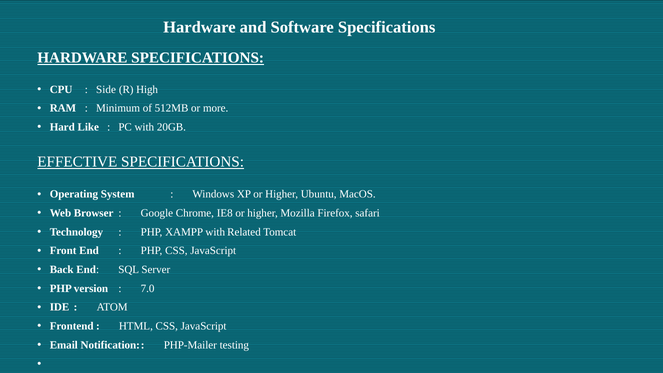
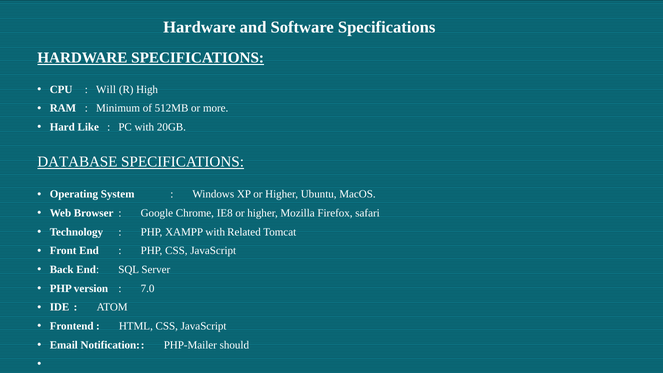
Side: Side -> Will
EFFECTIVE: EFFECTIVE -> DATABASE
testing: testing -> should
